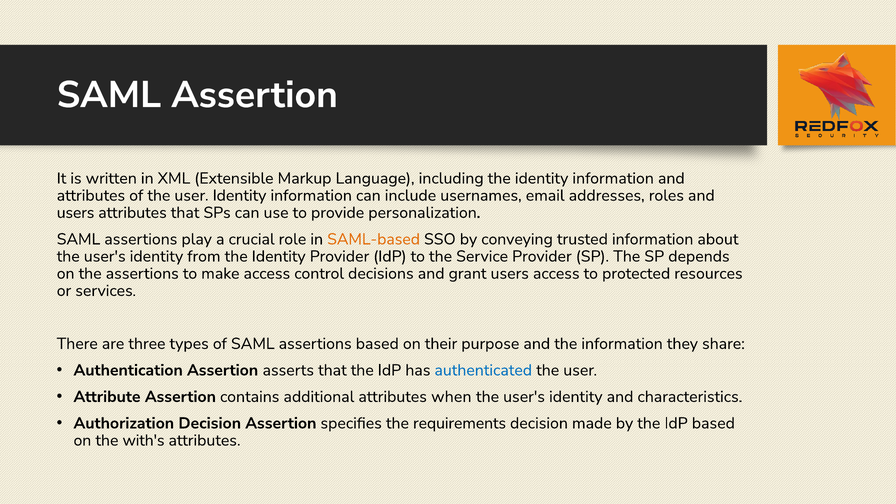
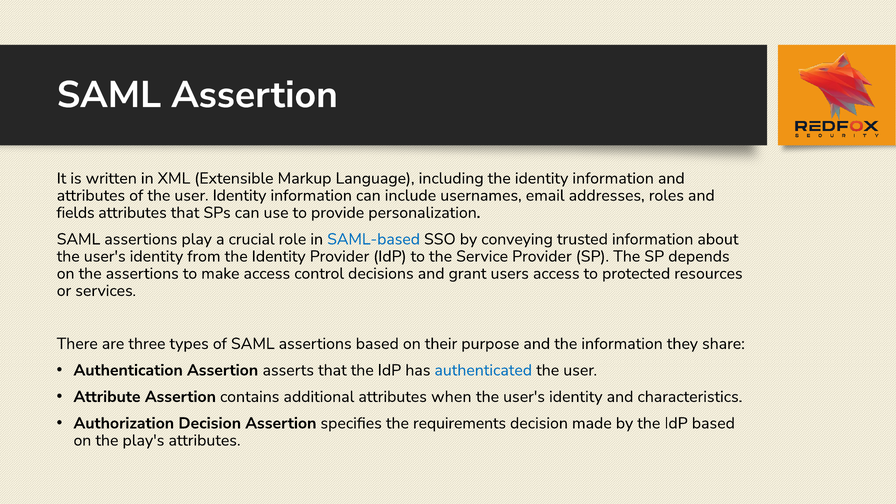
users at (76, 213): users -> fields
SAML-based colour: orange -> blue
with's: with's -> play's
